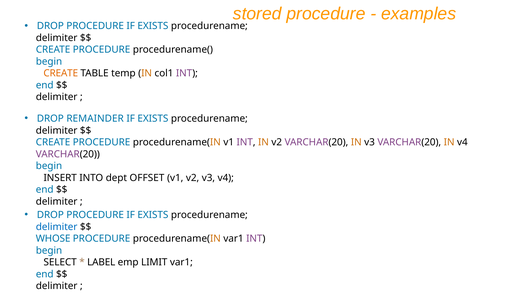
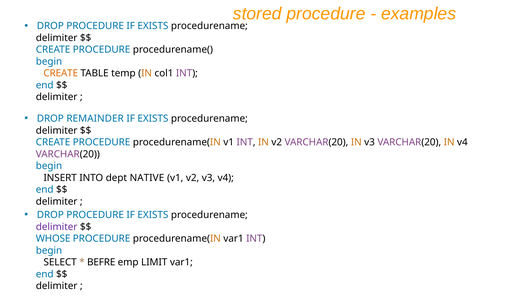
OFFSET: OFFSET -> NATIVE
delimiter at (57, 227) colour: blue -> purple
LABEL: LABEL -> BEFRE
